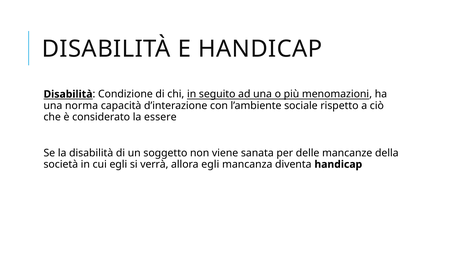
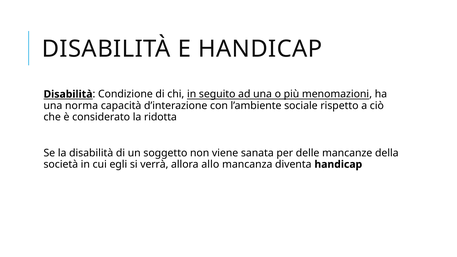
essere: essere -> ridotta
allora egli: egli -> allo
